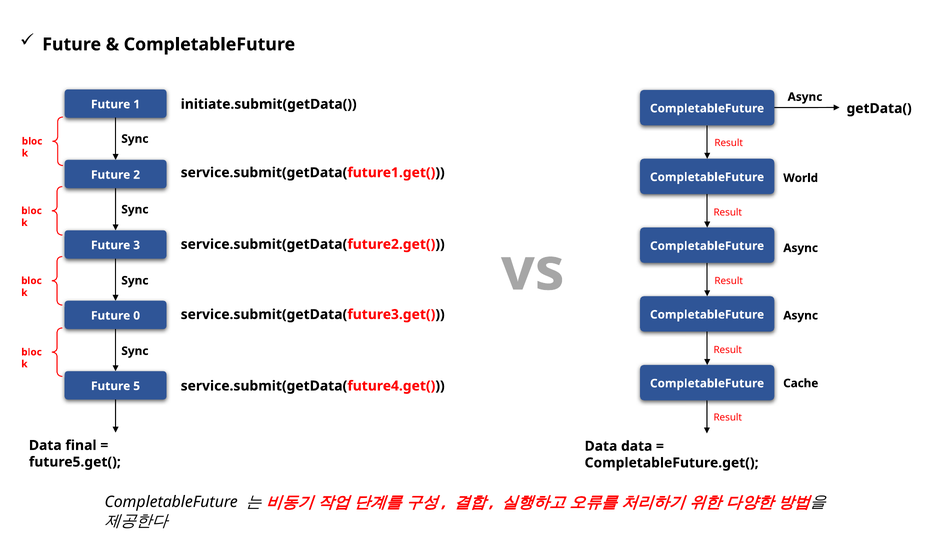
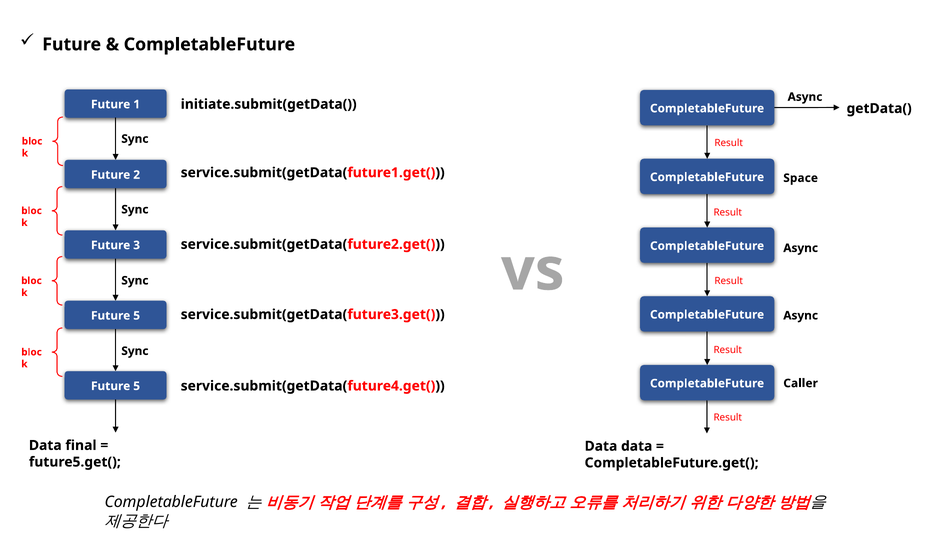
World: World -> Space
0 at (137, 316): 0 -> 5
Cache: Cache -> Caller
